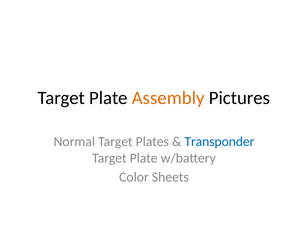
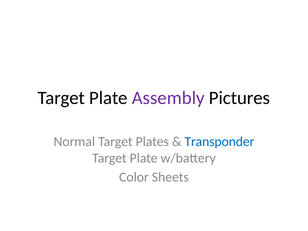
Assembly colour: orange -> purple
